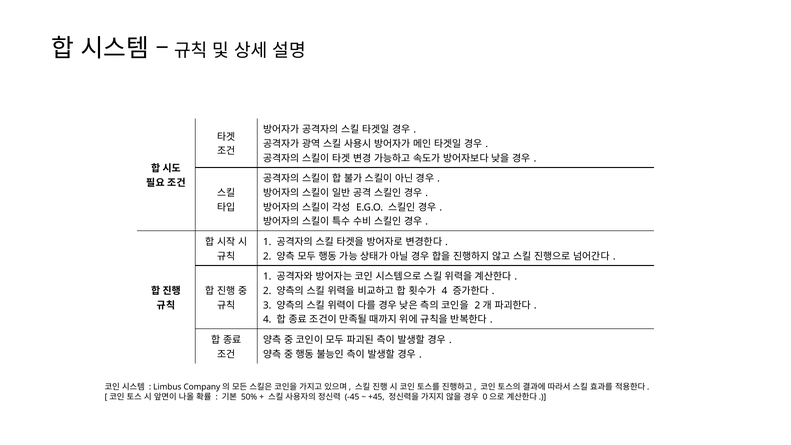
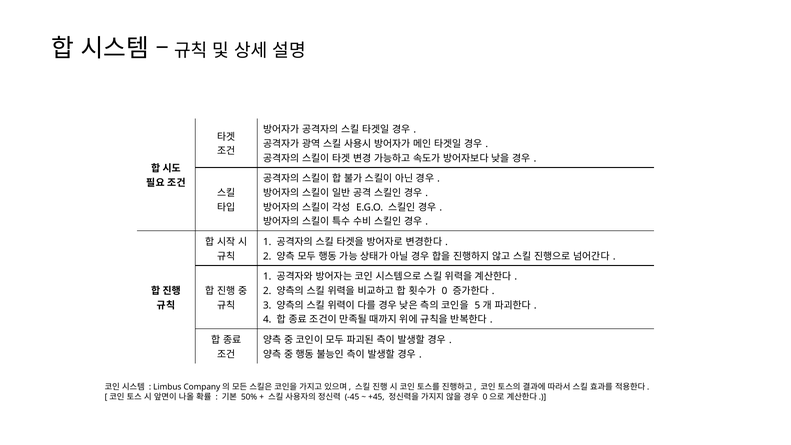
4 at (445, 291): 4 -> 0
2 at (477, 305): 2 -> 5
